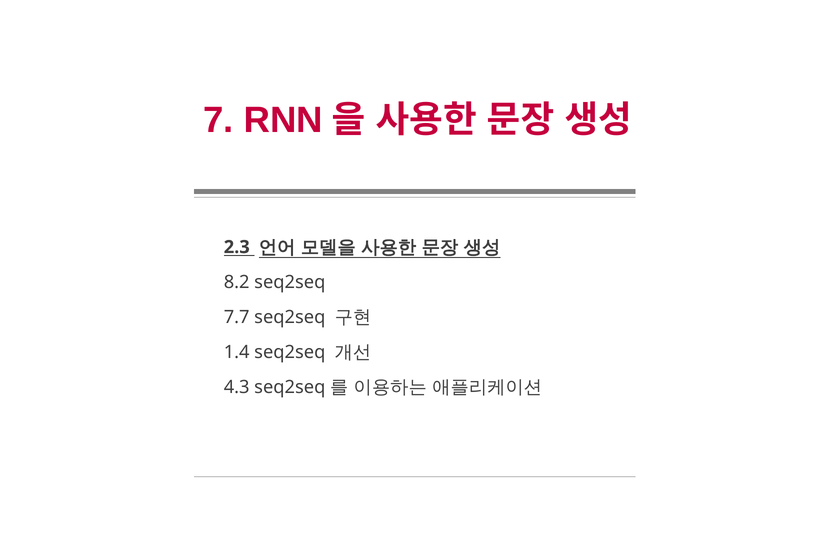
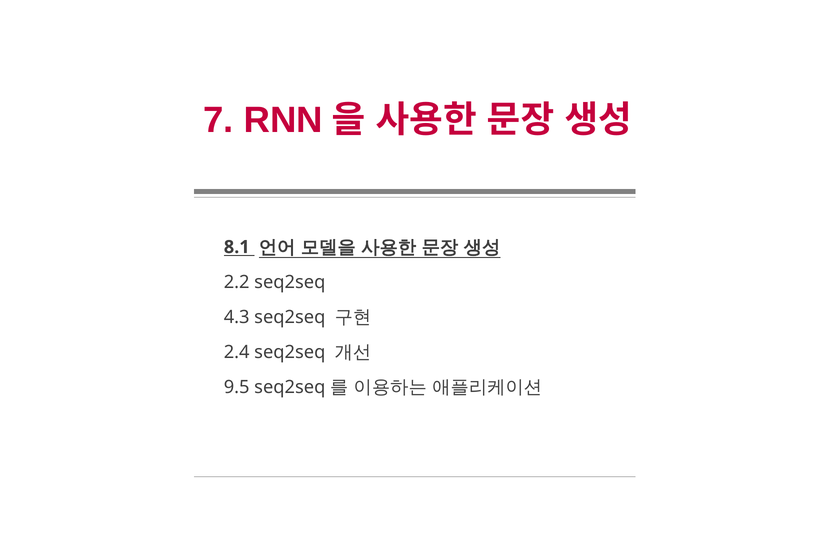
2.3: 2.3 -> 8.1
8.2: 8.2 -> 2.2
7.7: 7.7 -> 4.3
1.4: 1.4 -> 2.4
4.3: 4.3 -> 9.5
